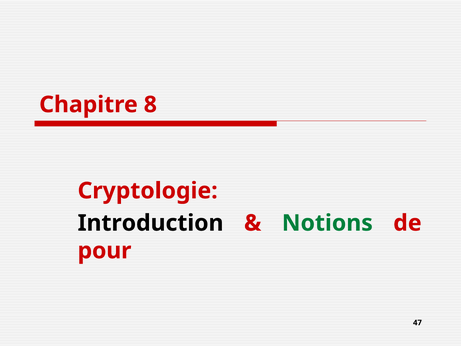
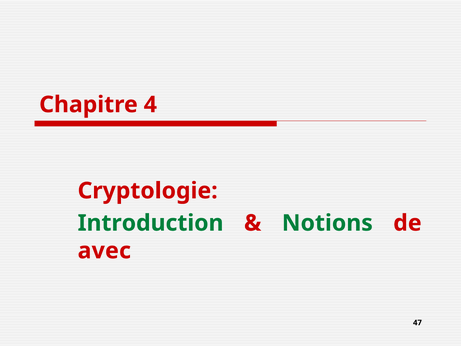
8: 8 -> 4
Introduction colour: black -> green
pour: pour -> avec
